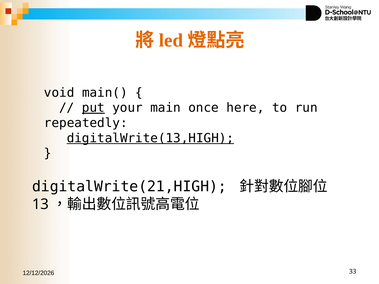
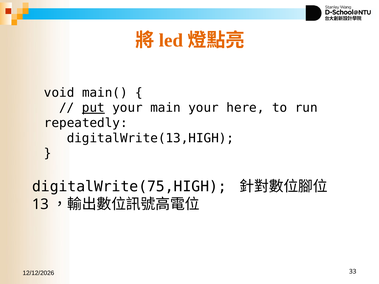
main once: once -> your
digitalWrite(13,HIGH underline: present -> none
digitalWrite(21,HIGH: digitalWrite(21,HIGH -> digitalWrite(75,HIGH
